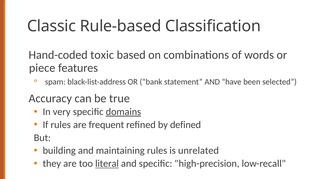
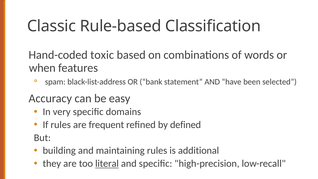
piece: piece -> when
true: true -> easy
domains underline: present -> none
unrelated: unrelated -> additional
